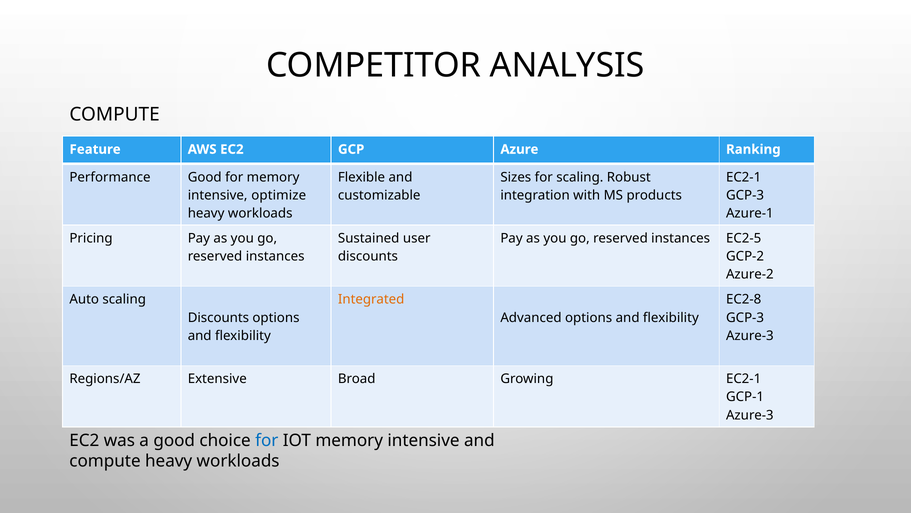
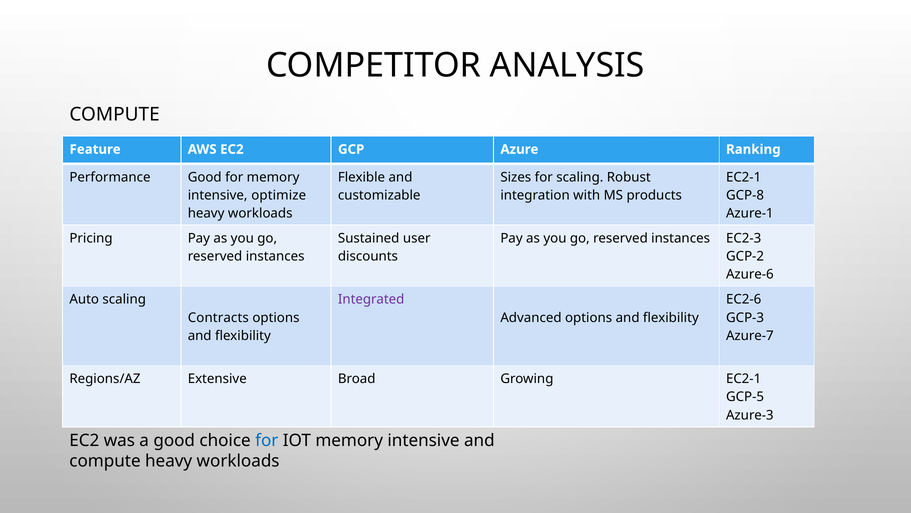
GCP-3 at (745, 195): GCP-3 -> GCP-8
EC2-5: EC2-5 -> EC2-3
Azure-2: Azure-2 -> Azure-6
Integrated colour: orange -> purple
EC2-8: EC2-8 -> EC2-6
Discounts at (218, 317): Discounts -> Contracts
Azure-3 at (750, 335): Azure-3 -> Azure-7
GCP-1: GCP-1 -> GCP-5
